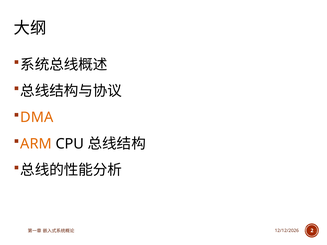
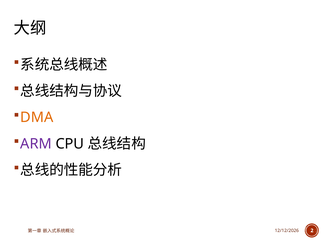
ARM colour: orange -> purple
